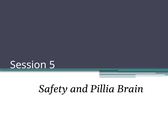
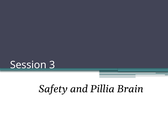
5: 5 -> 3
